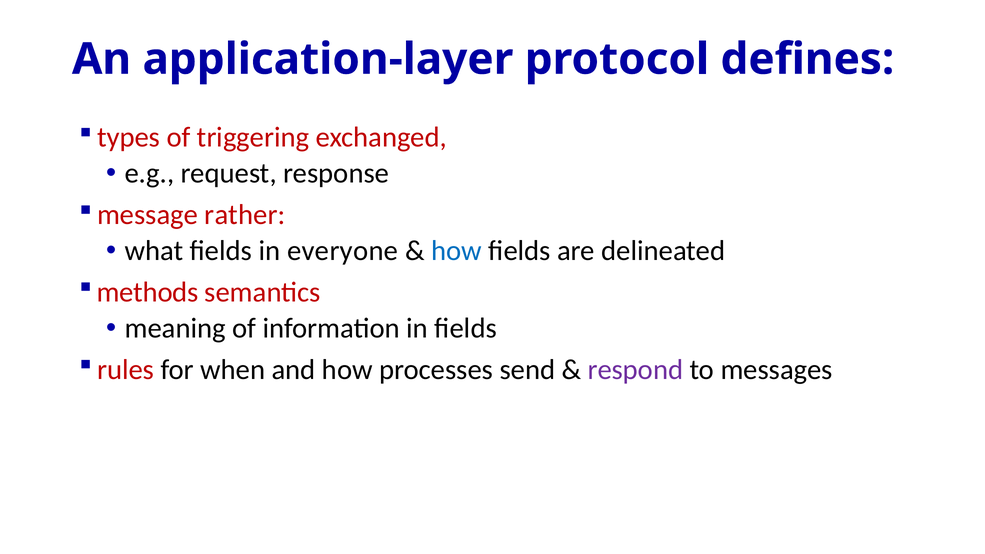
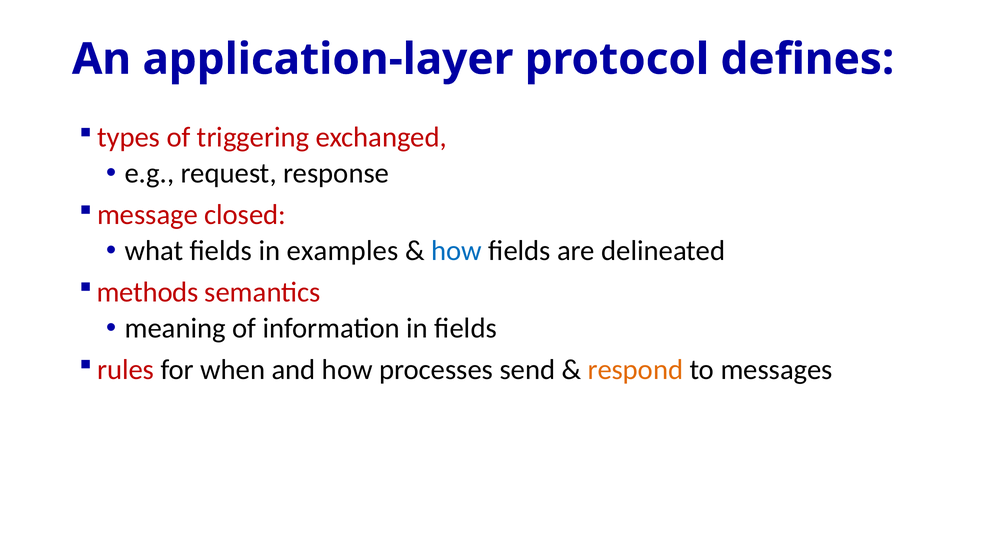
rather: rather -> closed
everyone: everyone -> examples
respond colour: purple -> orange
